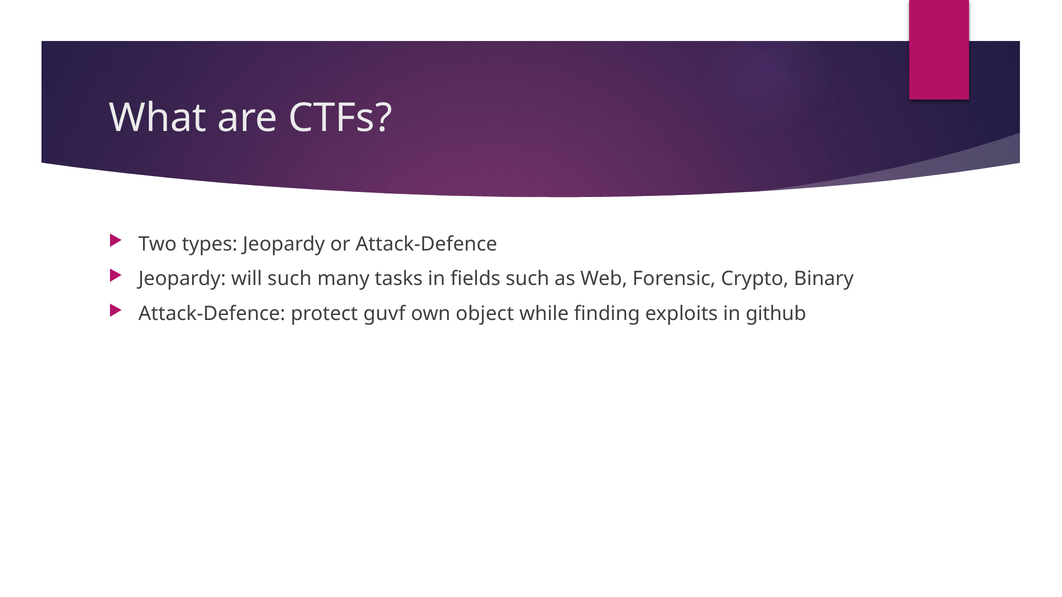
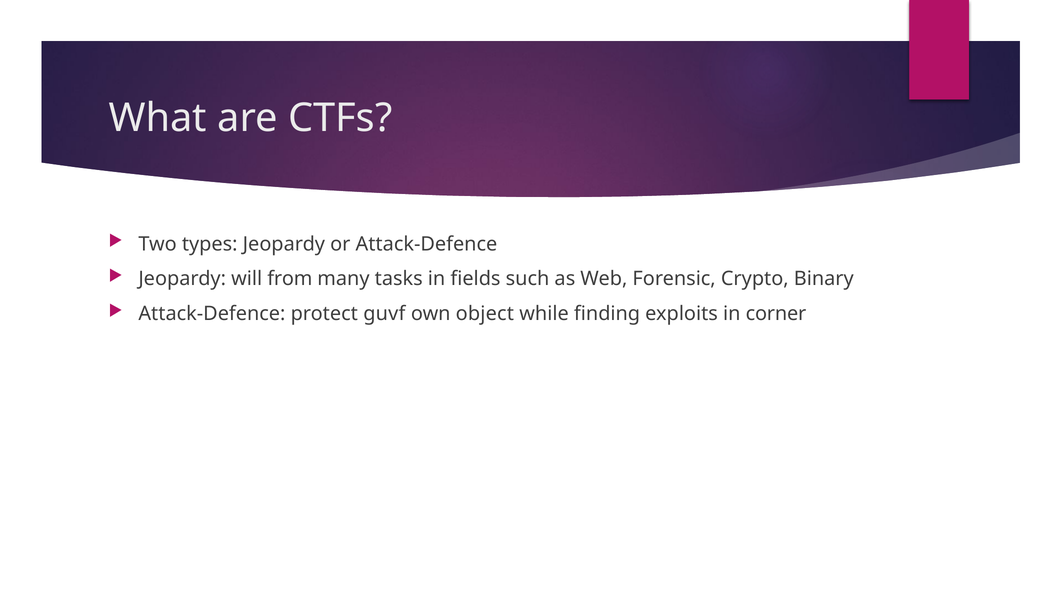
will such: such -> from
github: github -> corner
